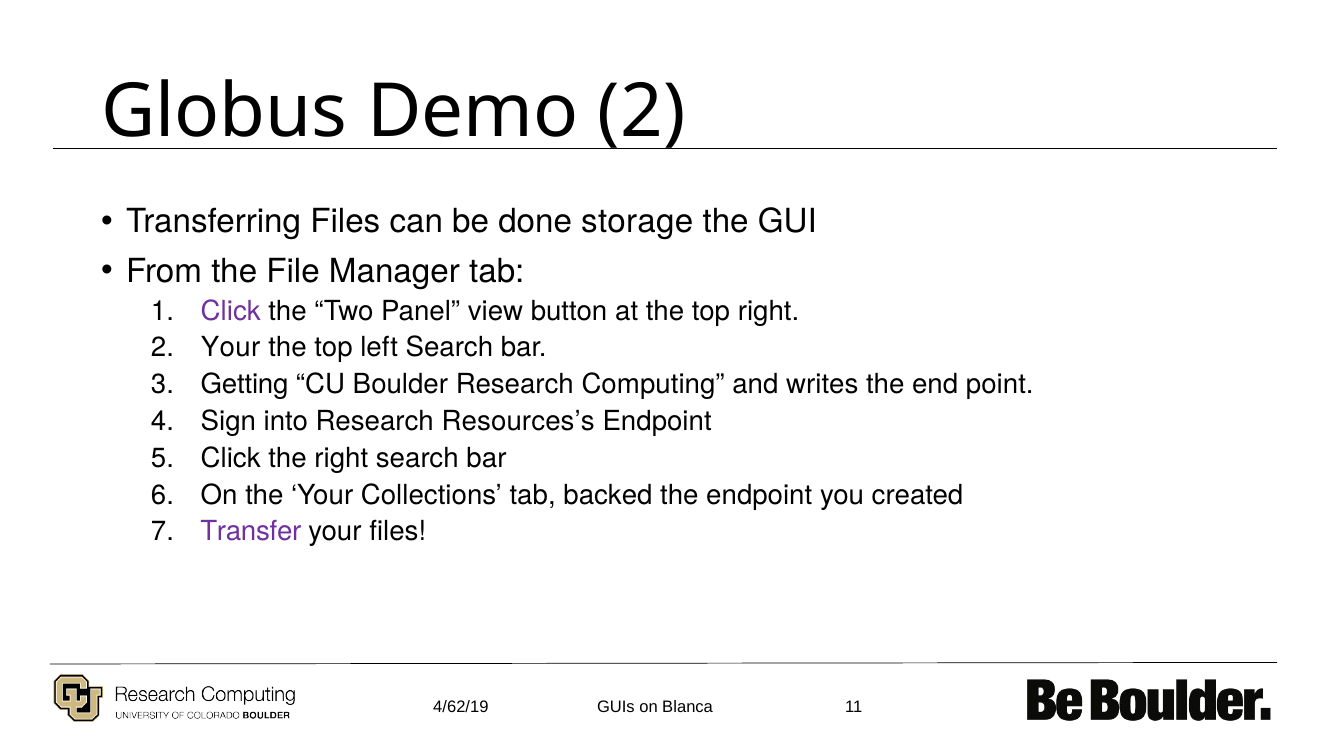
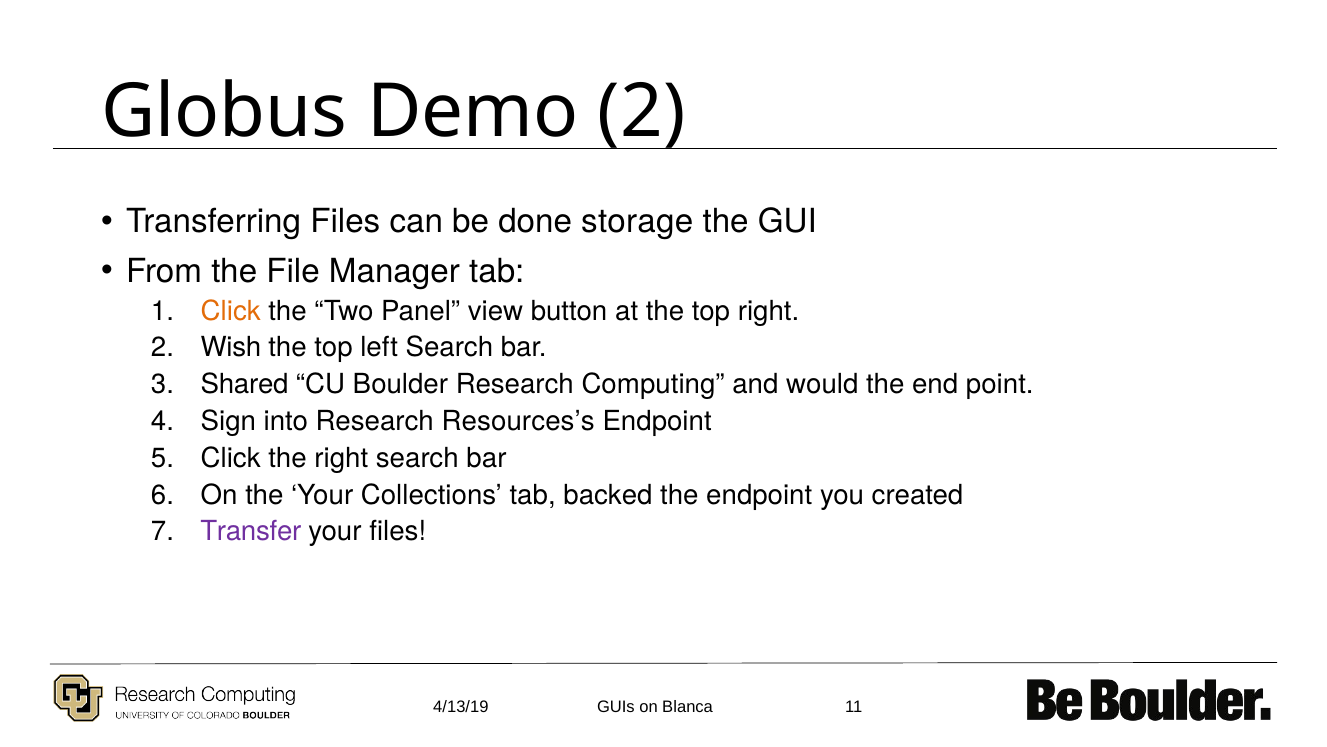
Click at (231, 311) colour: purple -> orange
2 Your: Your -> Wish
Getting: Getting -> Shared
writes: writes -> would
4/62/19: 4/62/19 -> 4/13/19
